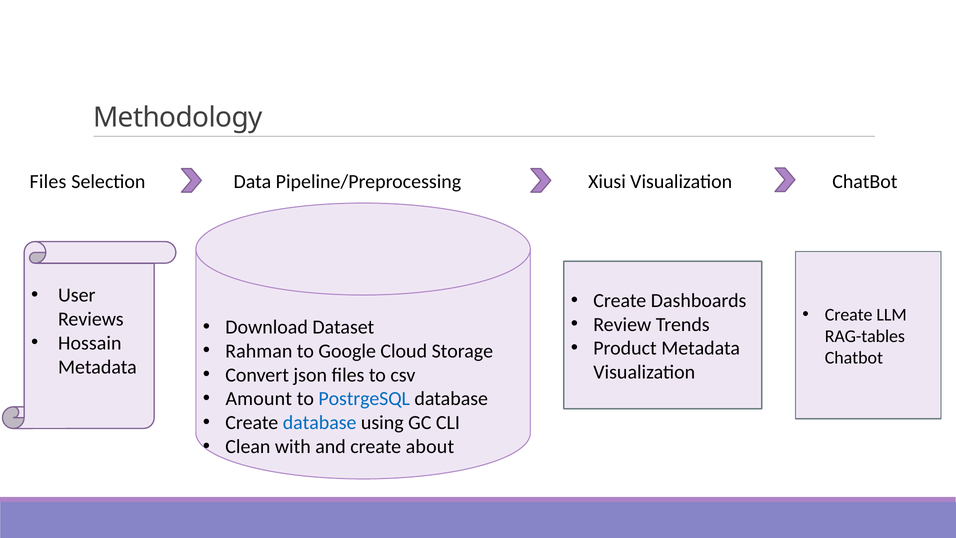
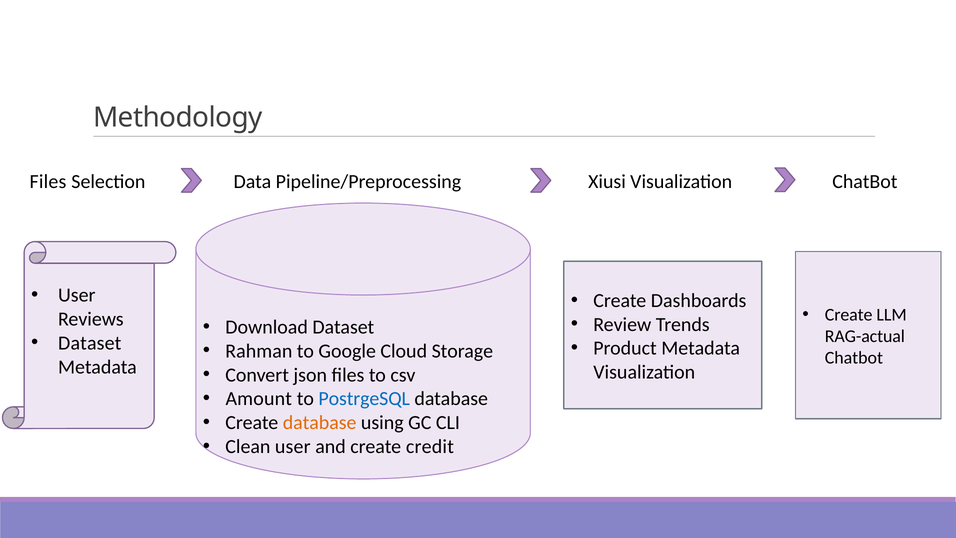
RAG-tables: RAG-tables -> RAG-actual
Hossain at (90, 343): Hossain -> Dataset
database at (320, 423) colour: blue -> orange
Clean with: with -> user
about: about -> credit
